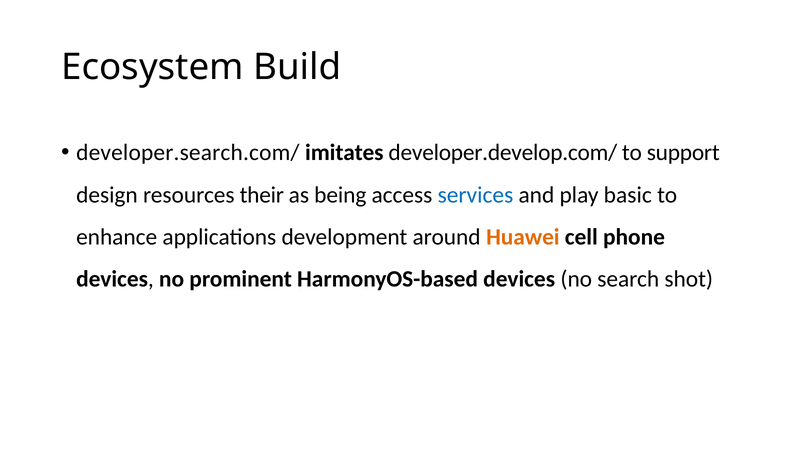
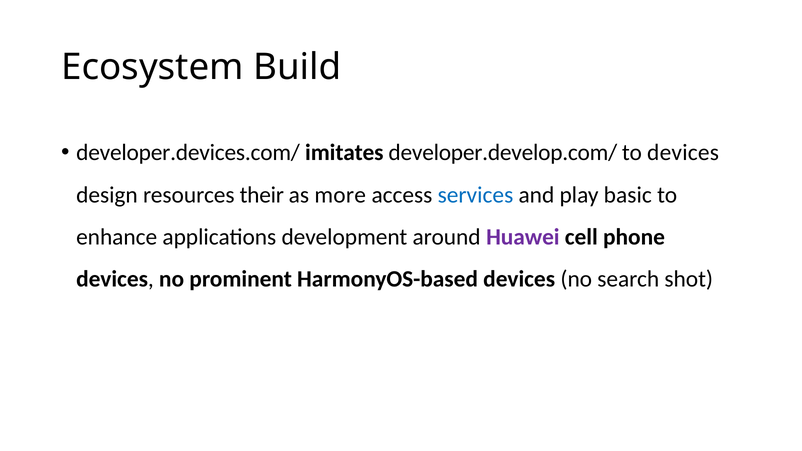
developer.search.com/: developer.search.com/ -> developer.devices.com/
to support: support -> devices
being: being -> more
Huawei colour: orange -> purple
